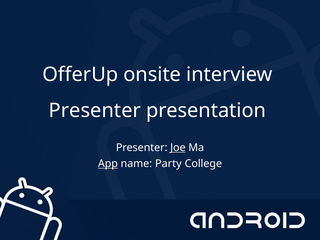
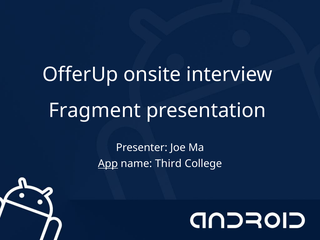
Presenter at (95, 111): Presenter -> Fragment
Joe underline: present -> none
Party: Party -> Third
